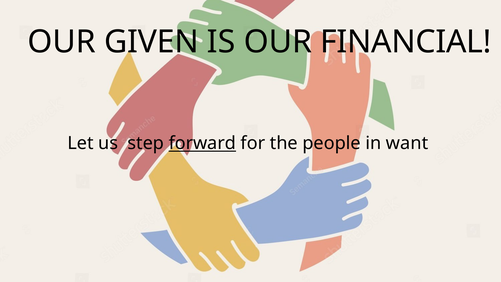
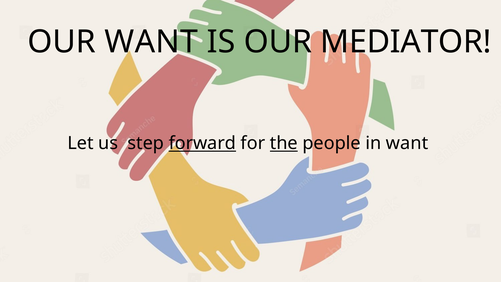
OUR GIVEN: GIVEN -> WANT
FINANCIAL: FINANCIAL -> MEDIATOR
the underline: none -> present
